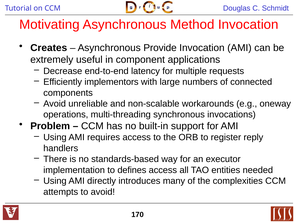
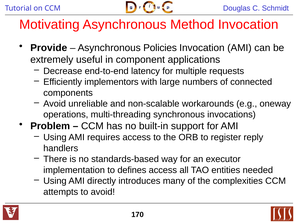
Creates: Creates -> Provide
Provide: Provide -> Policies
